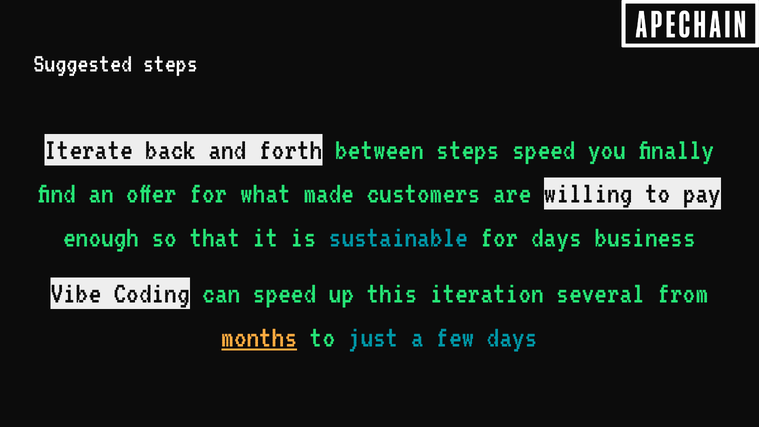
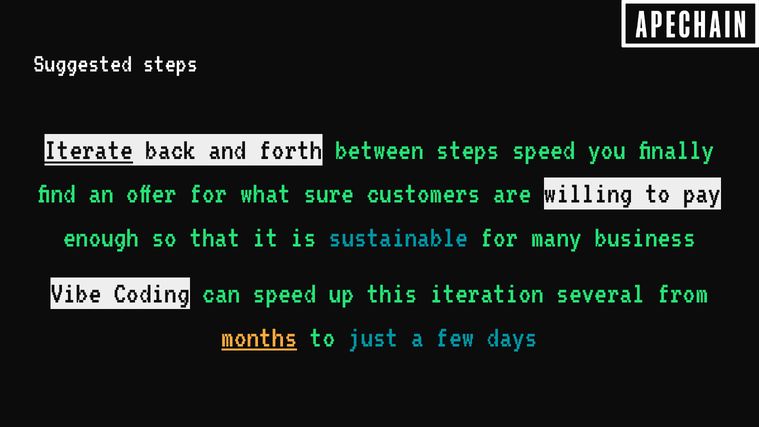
Iterate underline: none -> present
made: made -> sure
for days: days -> many
